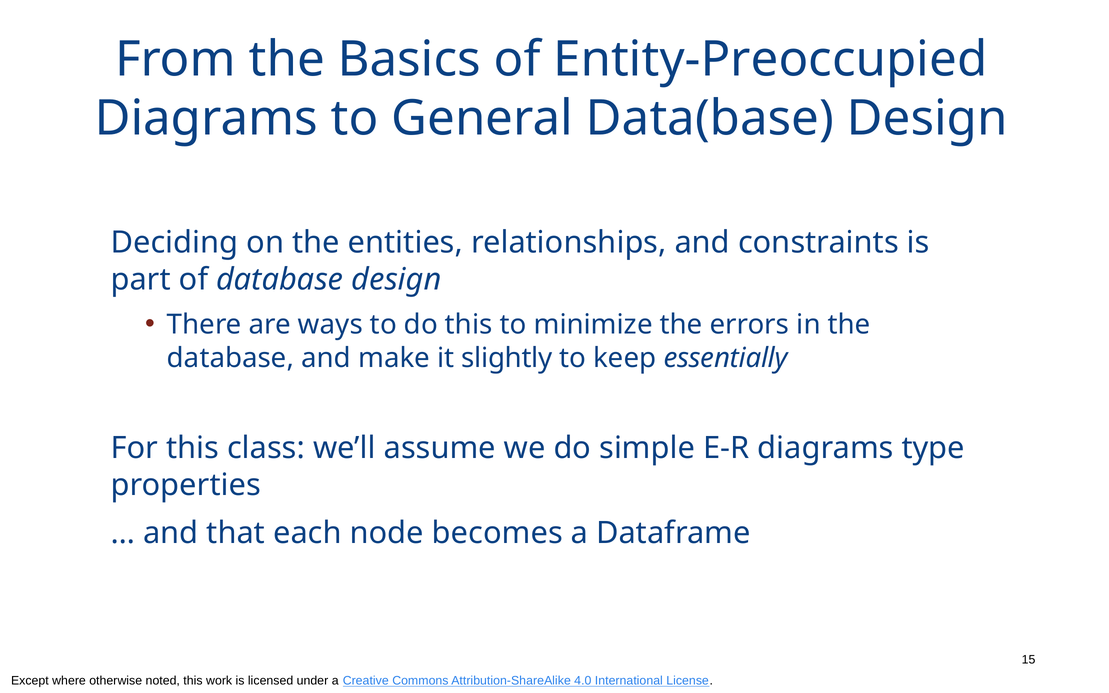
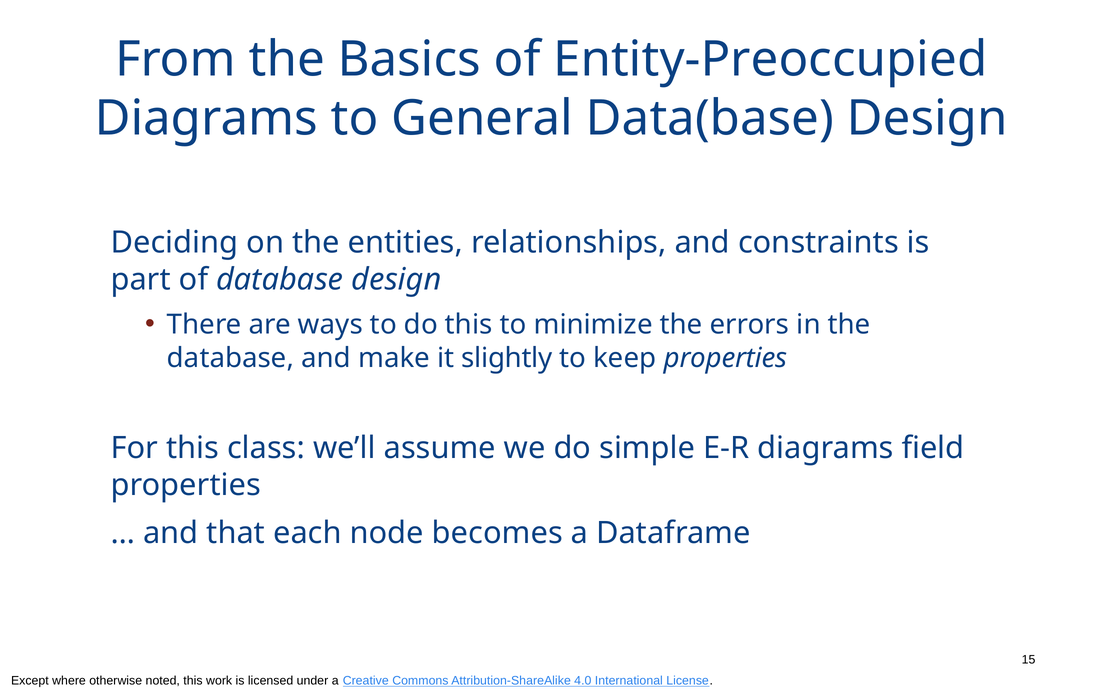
keep essentially: essentially -> properties
type: type -> field
